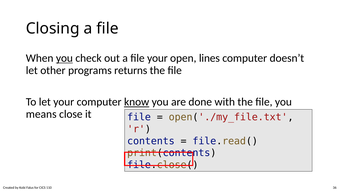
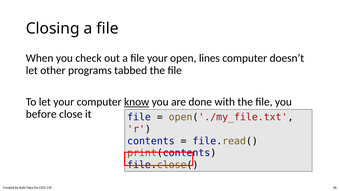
you at (64, 58) underline: present -> none
returns: returns -> tabbed
means: means -> before
